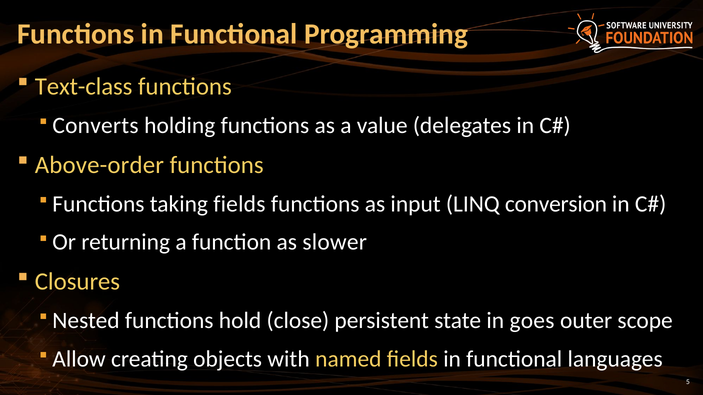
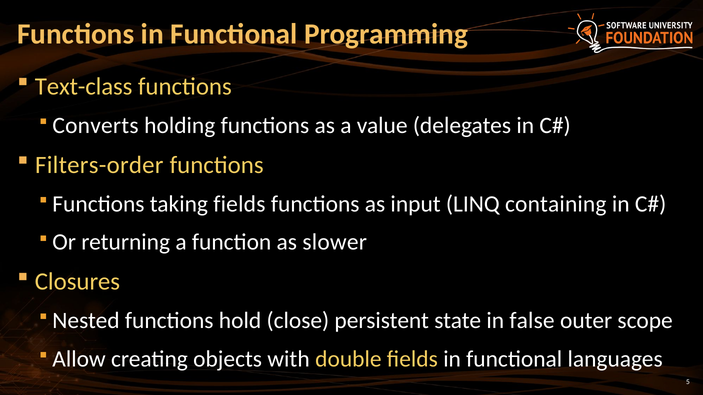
Above-order: Above-order -> Filters-order
conversion: conversion -> containing
goes: goes -> false
named: named -> double
